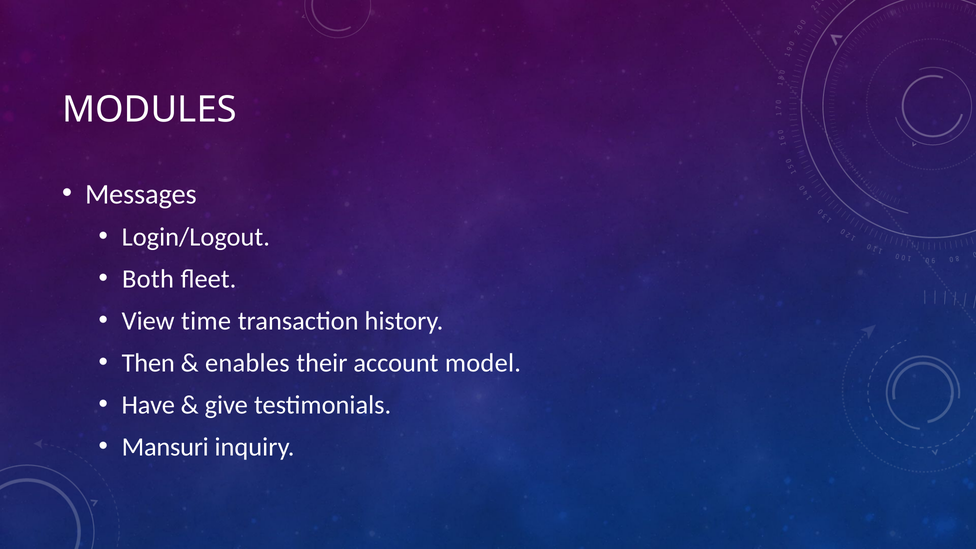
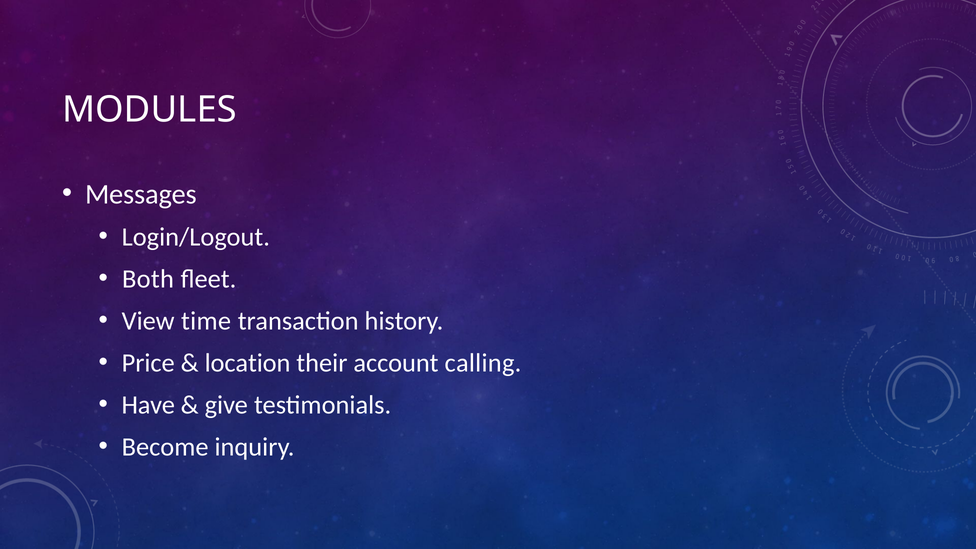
Then: Then -> Price
enables: enables -> location
model: model -> calling
Mansuri: Mansuri -> Become
